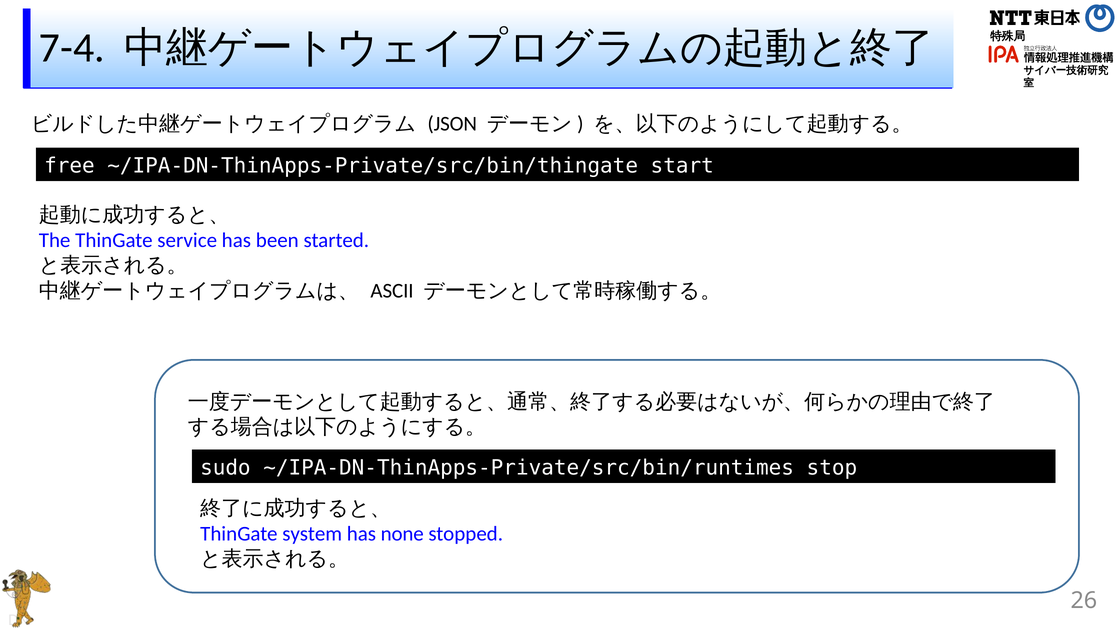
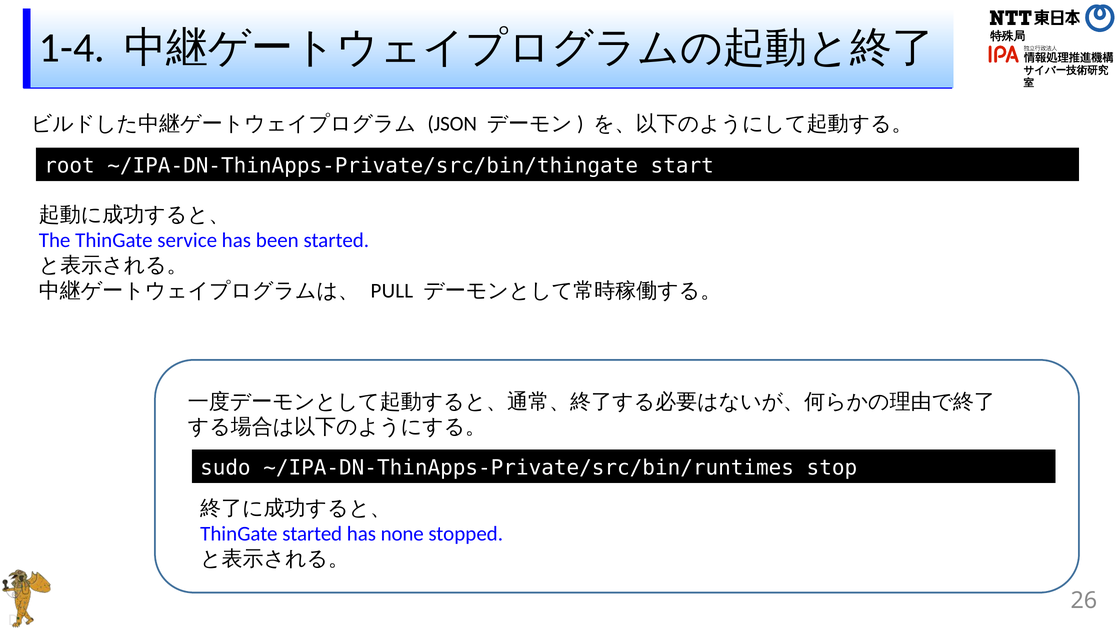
7-4: 7-4 -> 1-4
free: free -> root
ASCII: ASCII -> PULL
ThinGate system: system -> started
